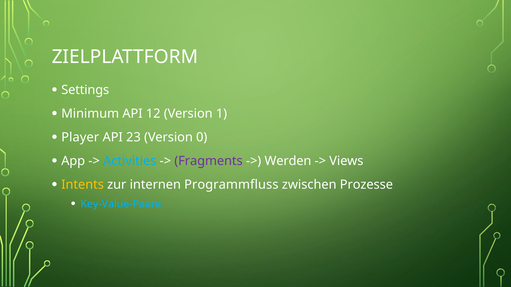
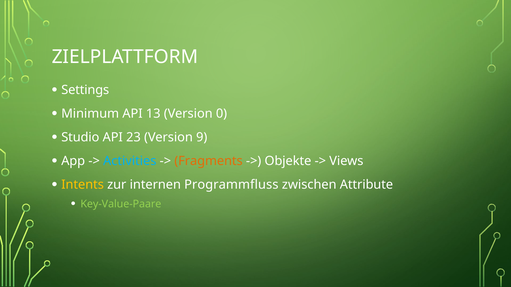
12: 12 -> 13
1: 1 -> 0
Player: Player -> Studio
0: 0 -> 9
Fragments colour: purple -> orange
Werden: Werden -> Objekte
Prozesse: Prozesse -> Attribute
Key-Value-Paare colour: light blue -> light green
